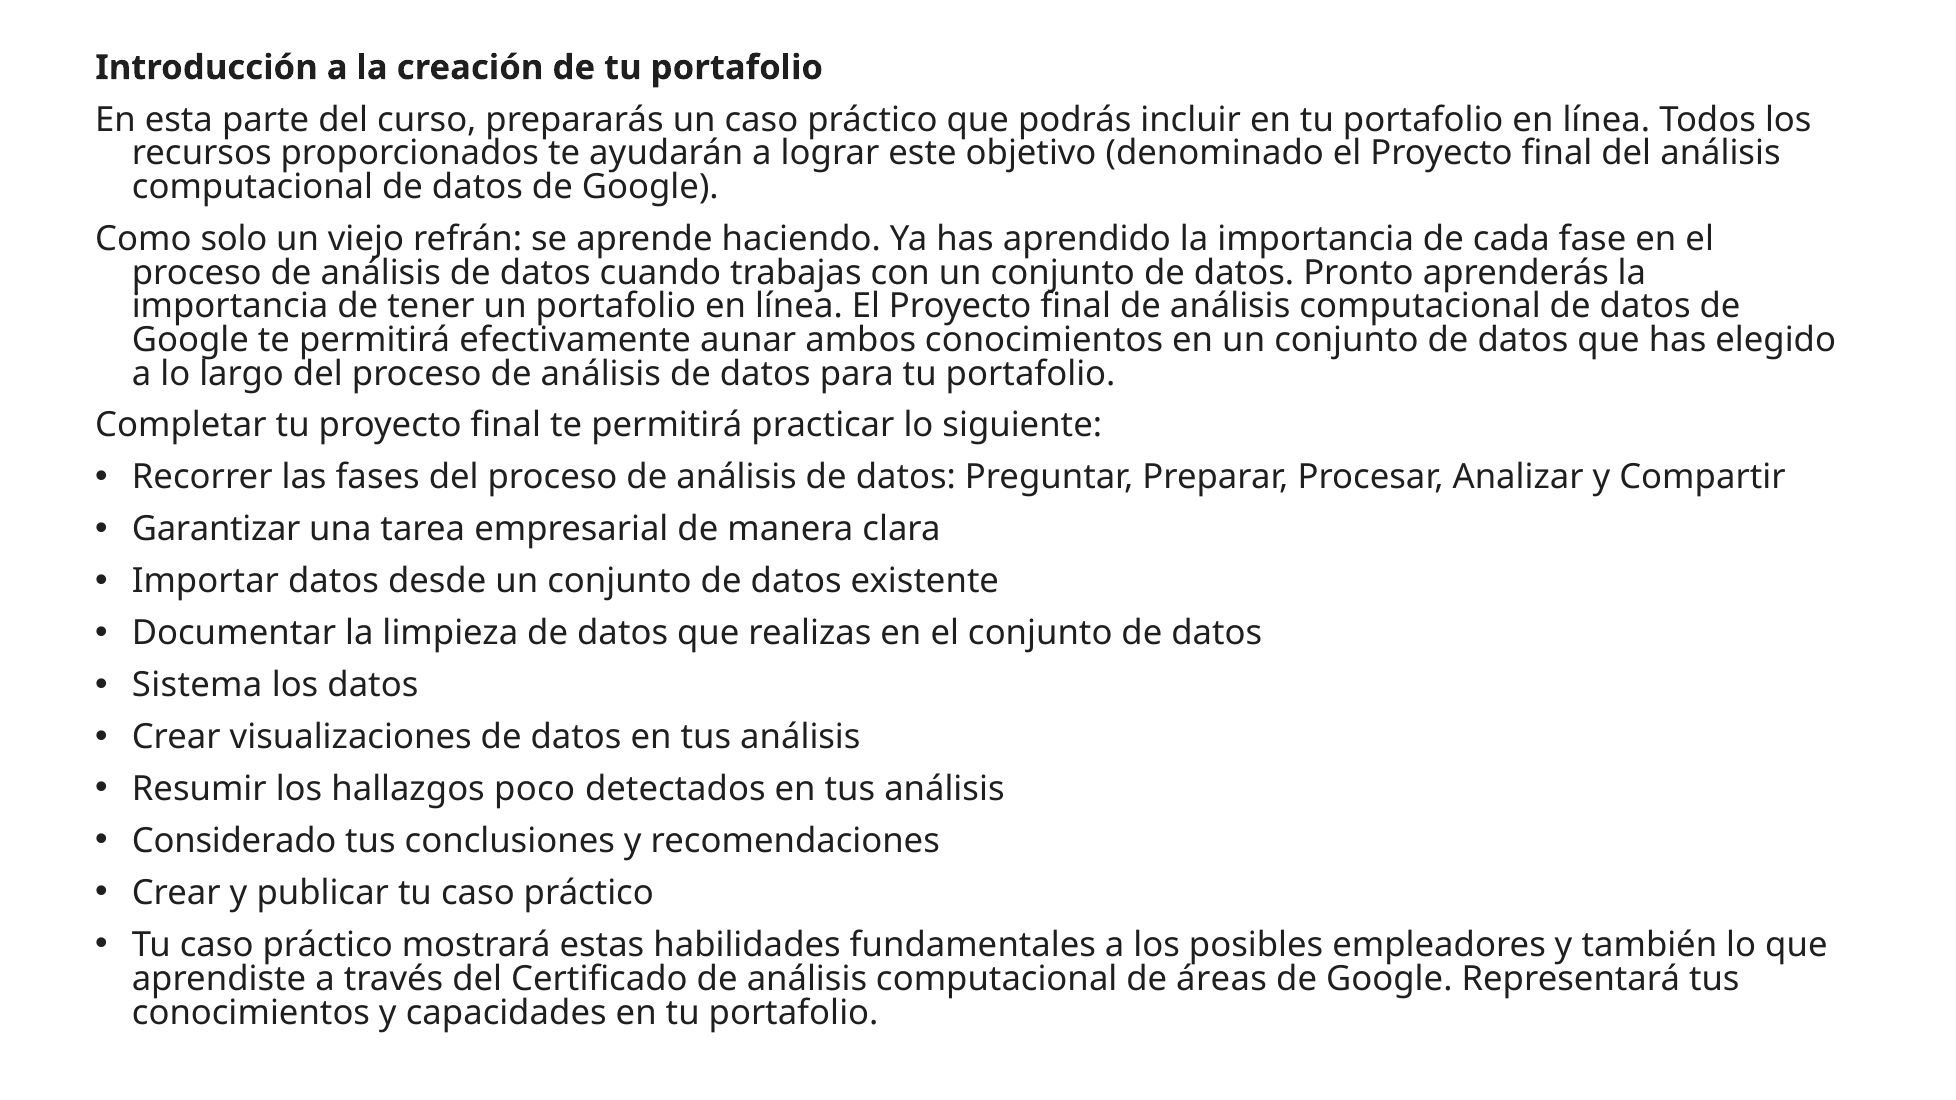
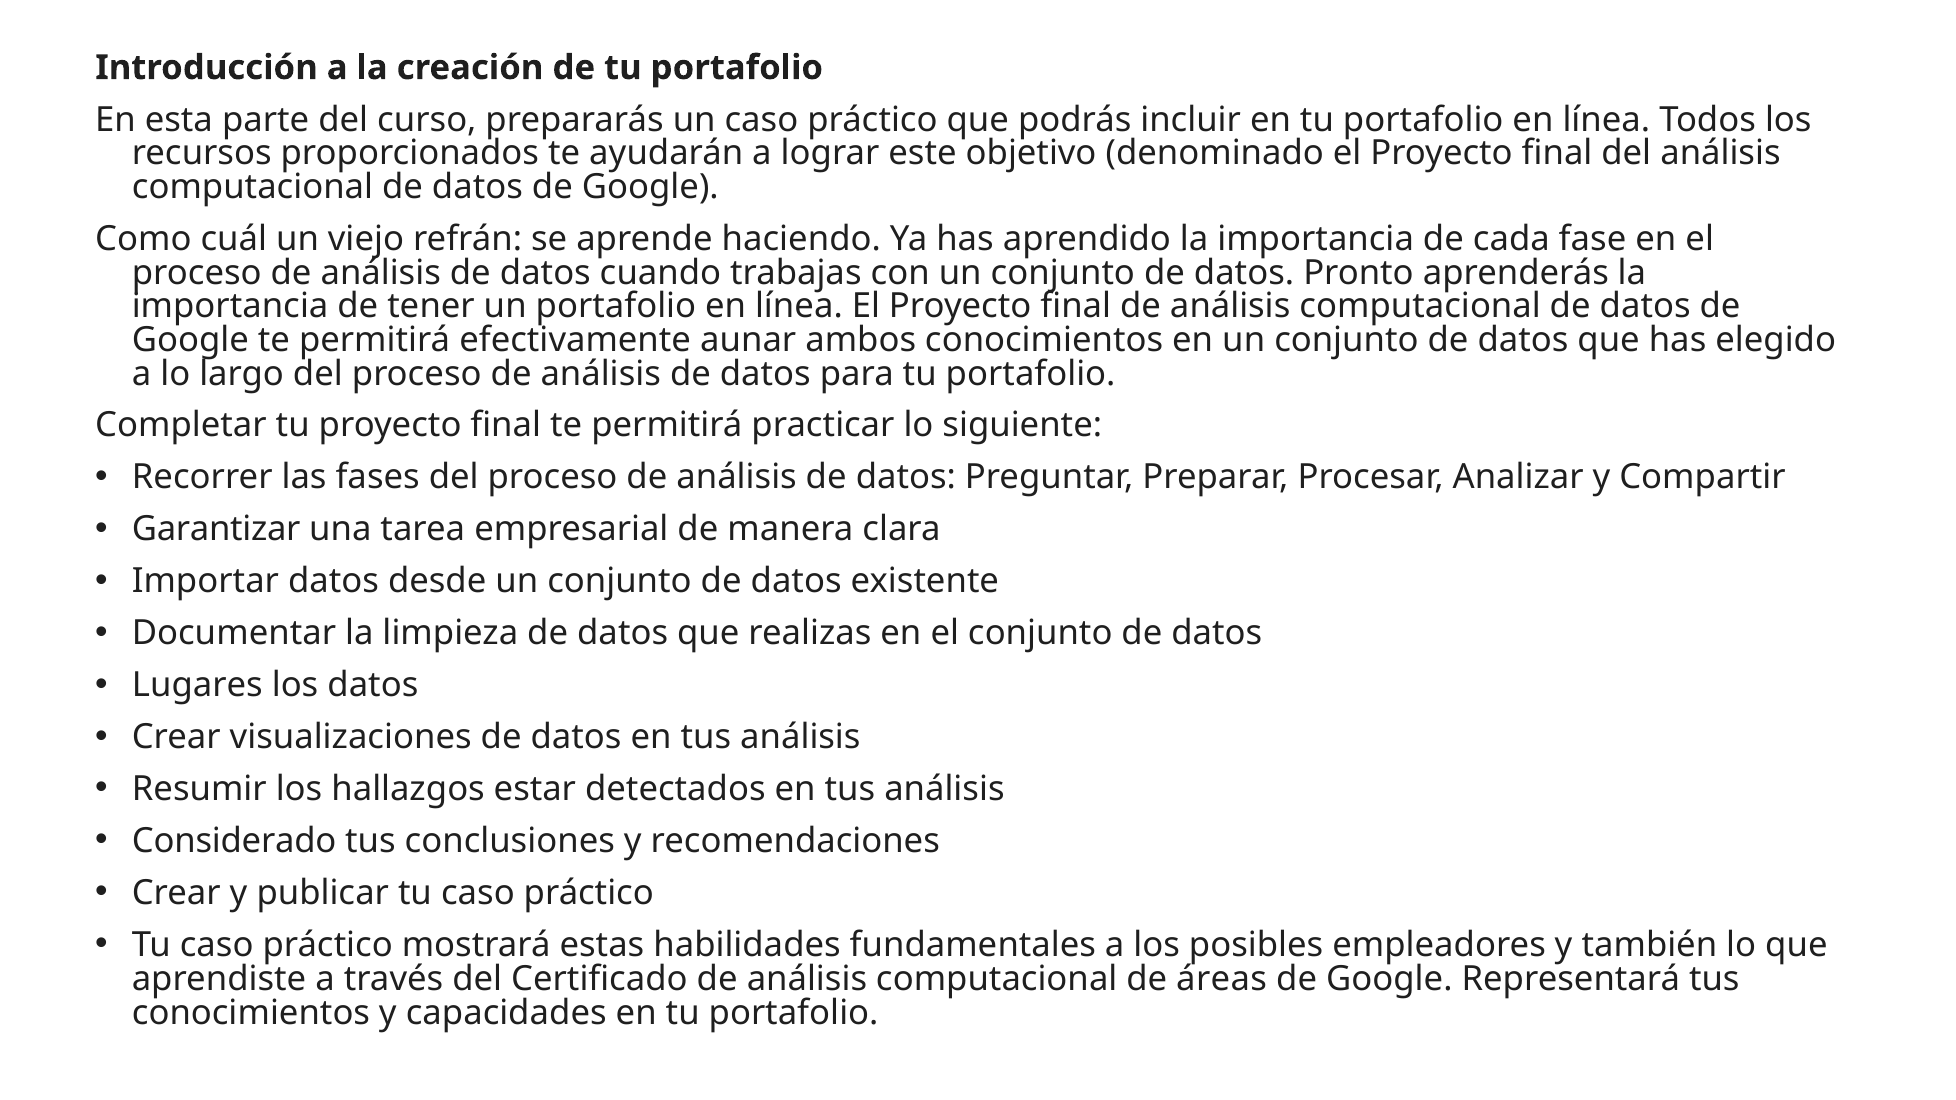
solo: solo -> cuál
Sistema: Sistema -> Lugares
poco: poco -> estar
